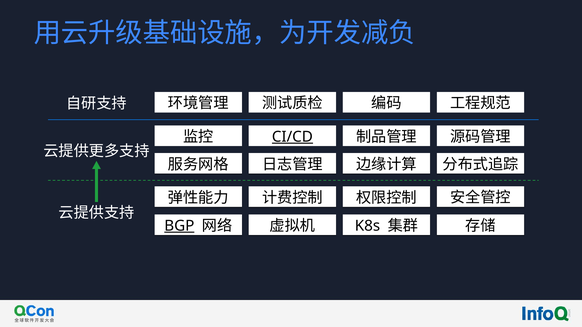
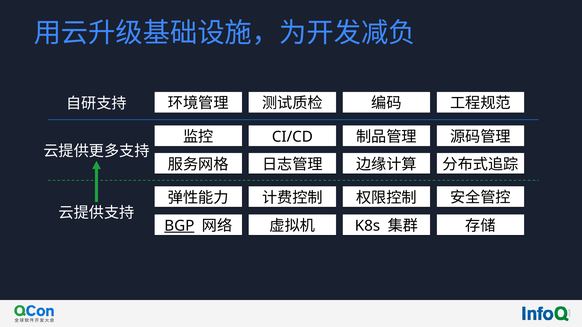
CI/CD underline: present -> none
